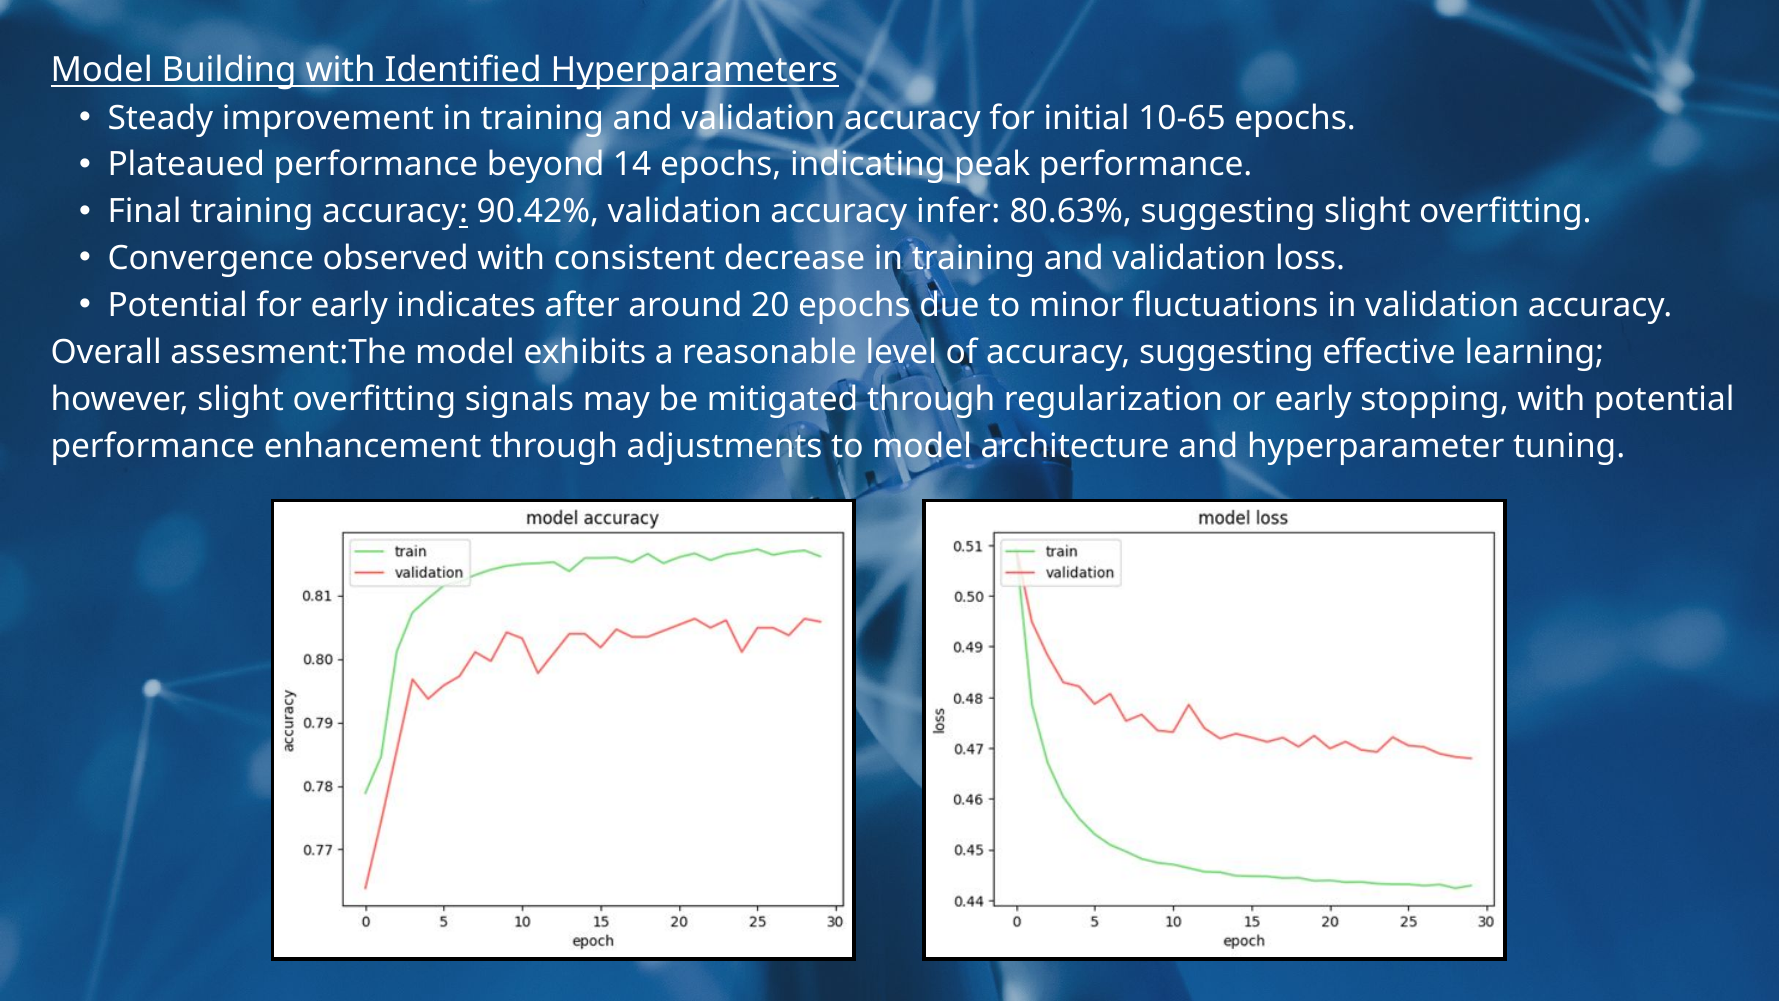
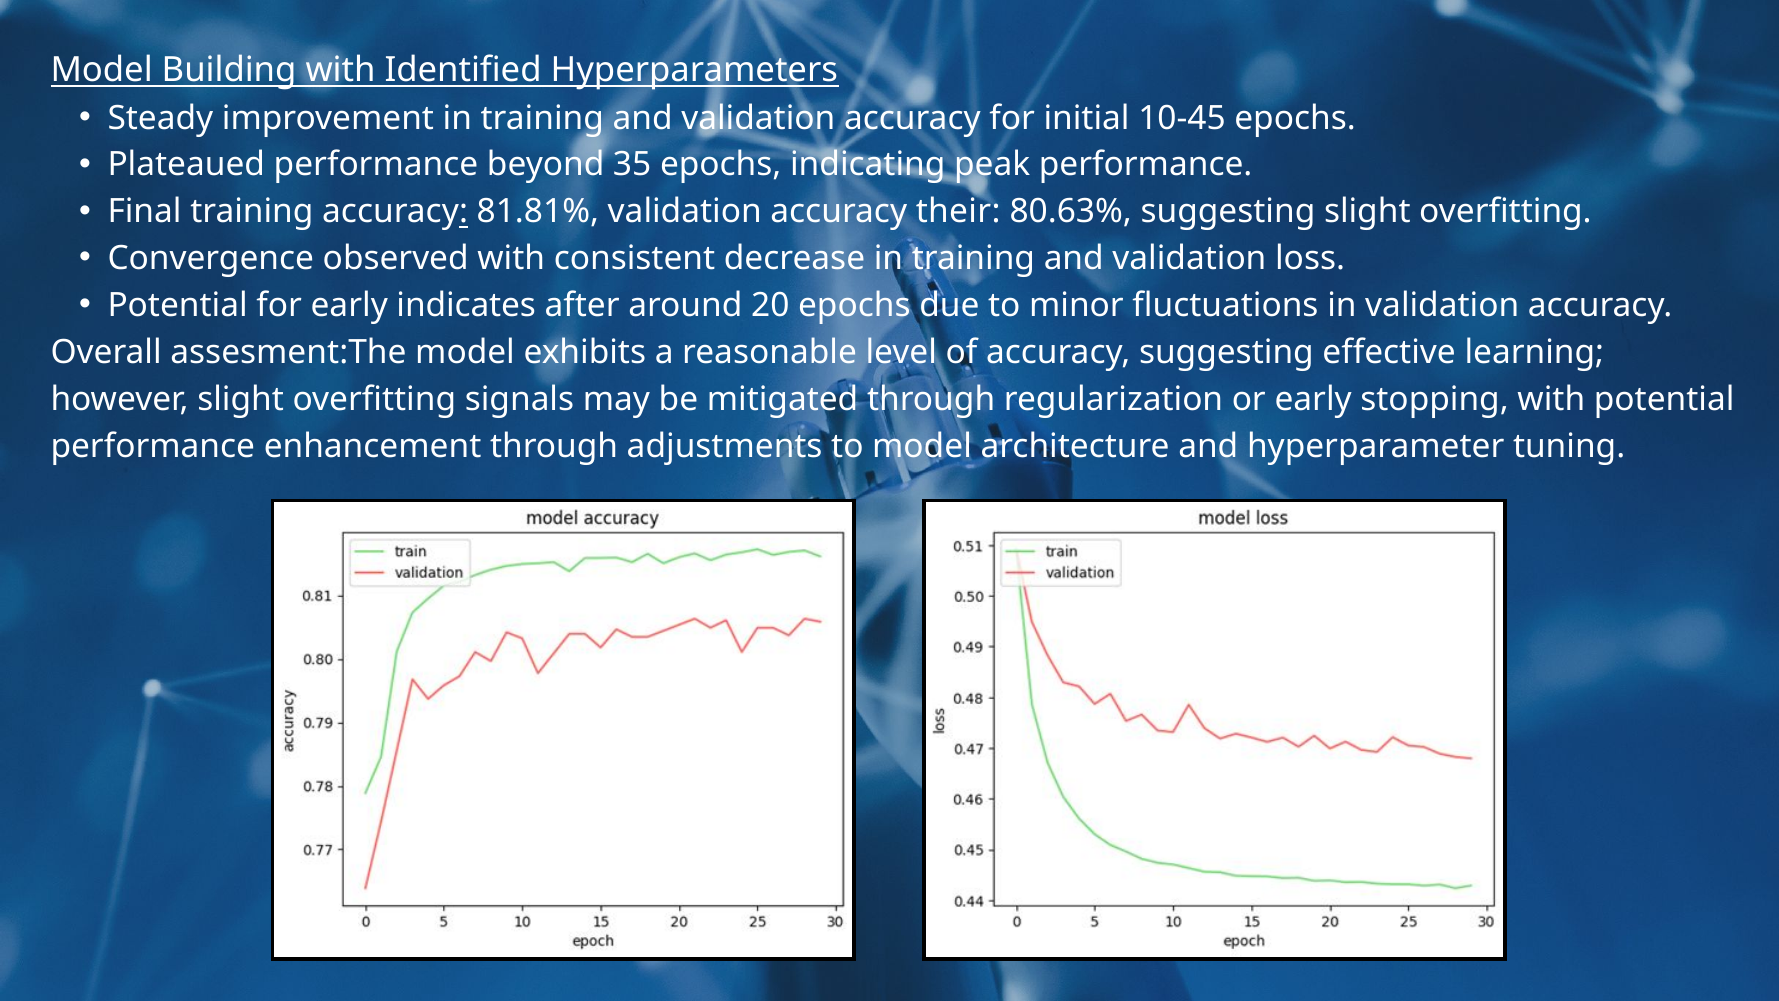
10-65: 10-65 -> 10-45
14: 14 -> 35
90.42%: 90.42% -> 81.81%
infer: infer -> their
